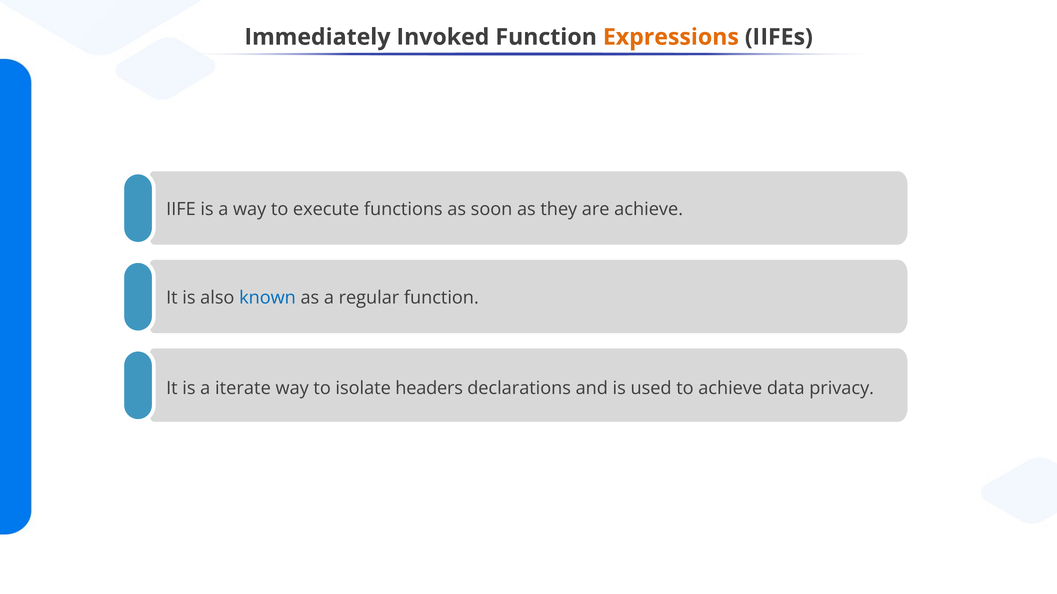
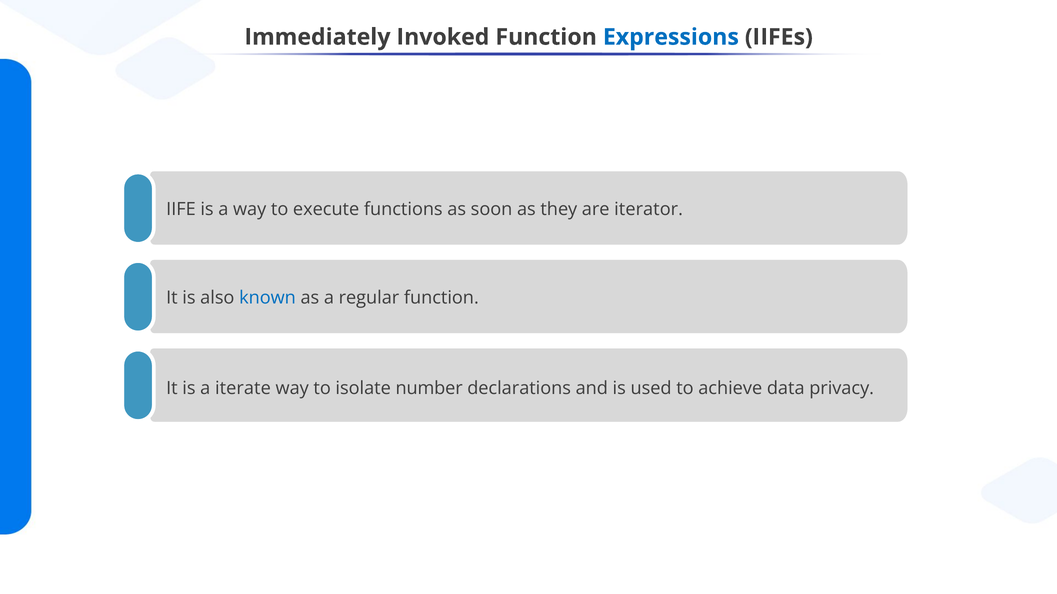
Expressions colour: orange -> blue
are achieve: achieve -> iterator
headers: headers -> number
